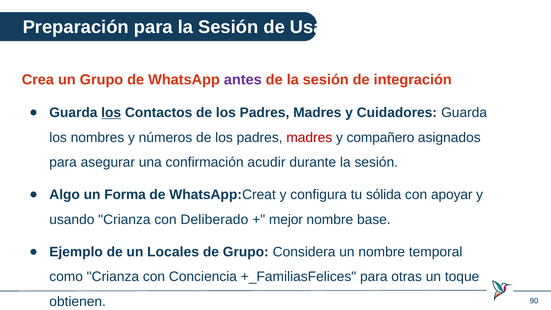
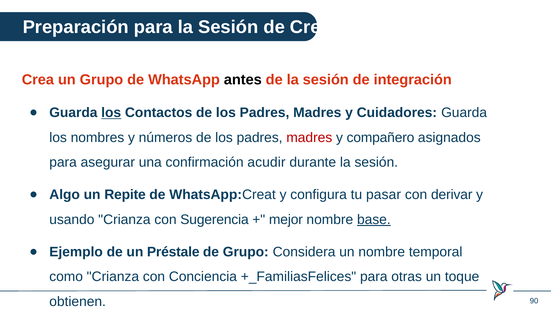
de Usar: Usar -> Crea
antes colour: purple -> black
Forma: Forma -> Repite
sólida: sólida -> pasar
apoyar: apoyar -> derivar
Deliberado: Deliberado -> Sugerencia
base underline: none -> present
Locales: Locales -> Préstale
